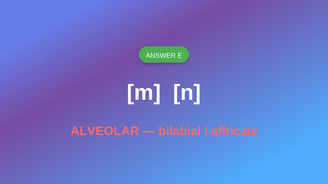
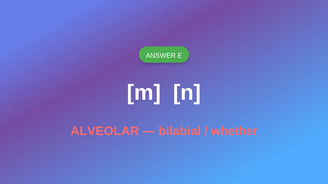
affricate: affricate -> whether
